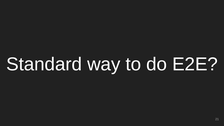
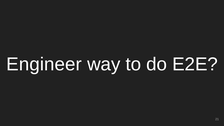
Standard: Standard -> Engineer
